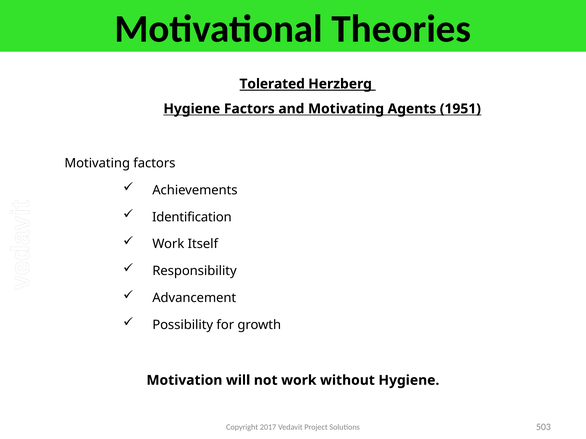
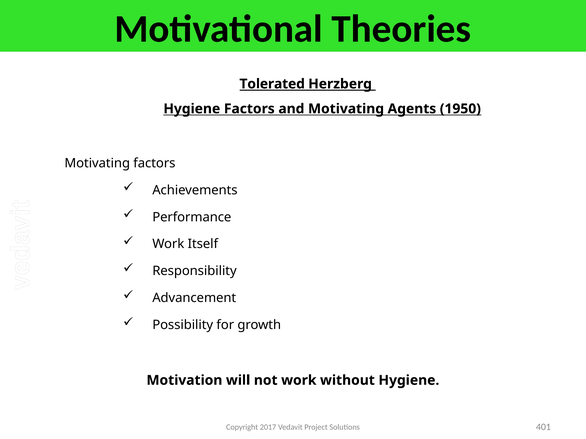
1951: 1951 -> 1950
Identification: Identification -> Performance
503: 503 -> 401
